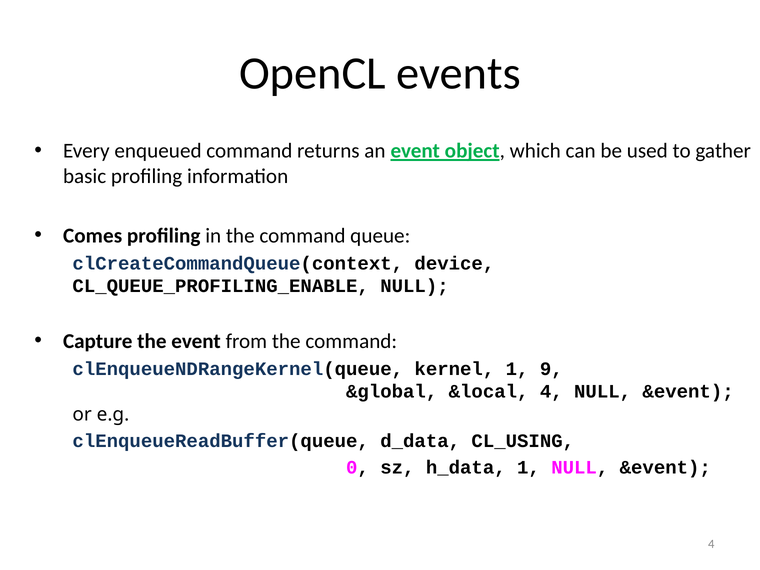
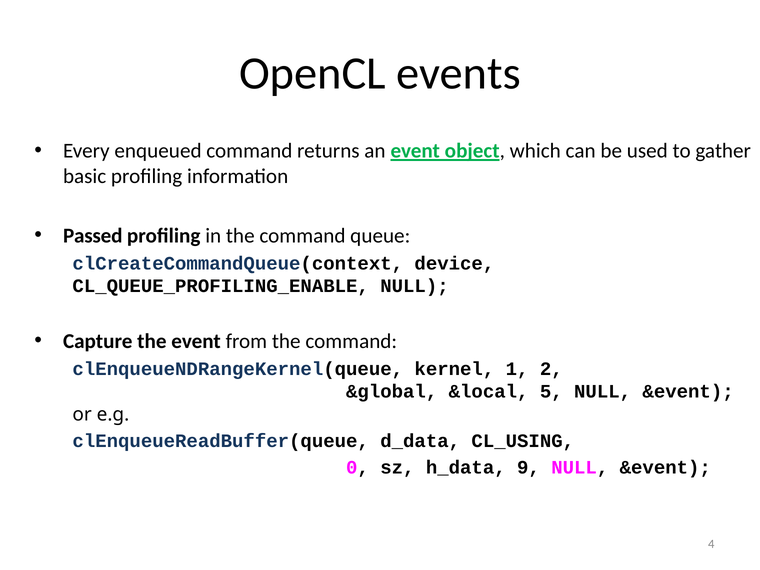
Comes: Comes -> Passed
9: 9 -> 2
&local 4: 4 -> 5
h_data 1: 1 -> 9
